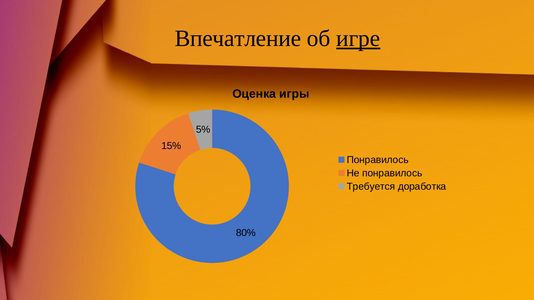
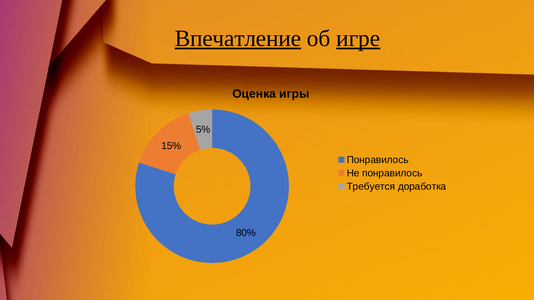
Впечатление underline: none -> present
